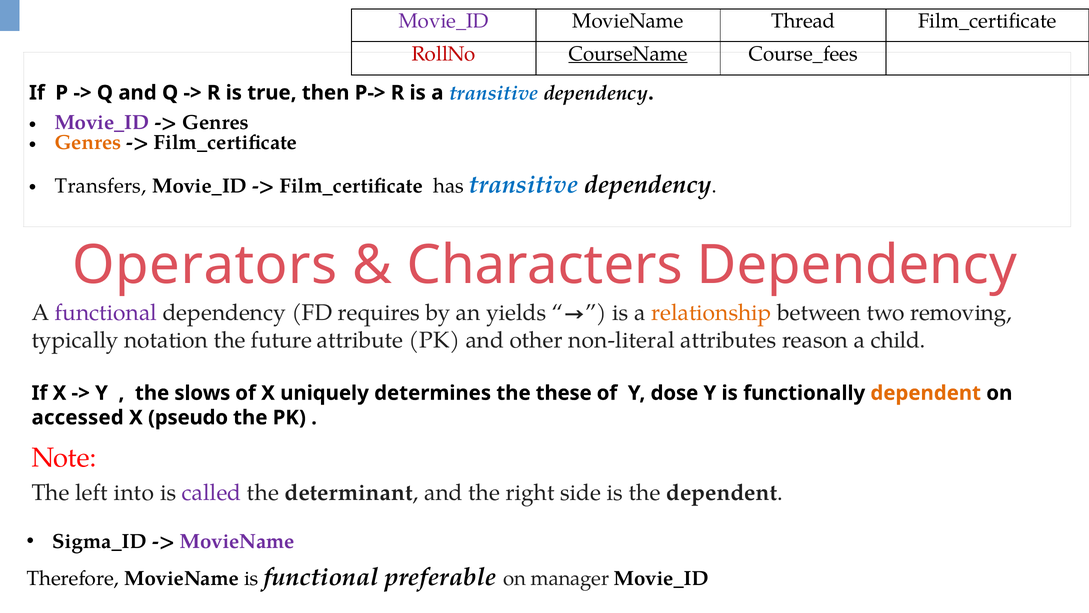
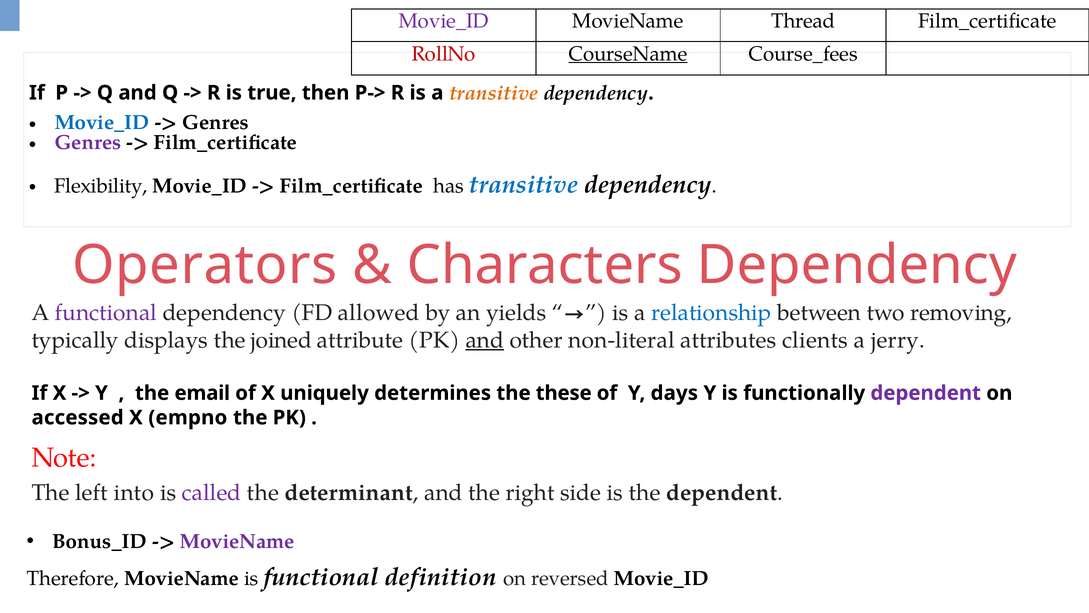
transitive at (494, 93) colour: blue -> orange
Movie_ID at (102, 122) colour: purple -> blue
Genres at (88, 142) colour: orange -> purple
Transfers: Transfers -> Flexibility
requires: requires -> allowed
relationship colour: orange -> blue
notation: notation -> displays
future: future -> joined
and at (485, 340) underline: none -> present
reason: reason -> clients
child: child -> jerry
slows: slows -> email
dose: dose -> days
dependent at (926, 393) colour: orange -> purple
pseudo: pseudo -> empno
Sigma_ID: Sigma_ID -> Bonus_ID
preferable: preferable -> definition
manager: manager -> reversed
